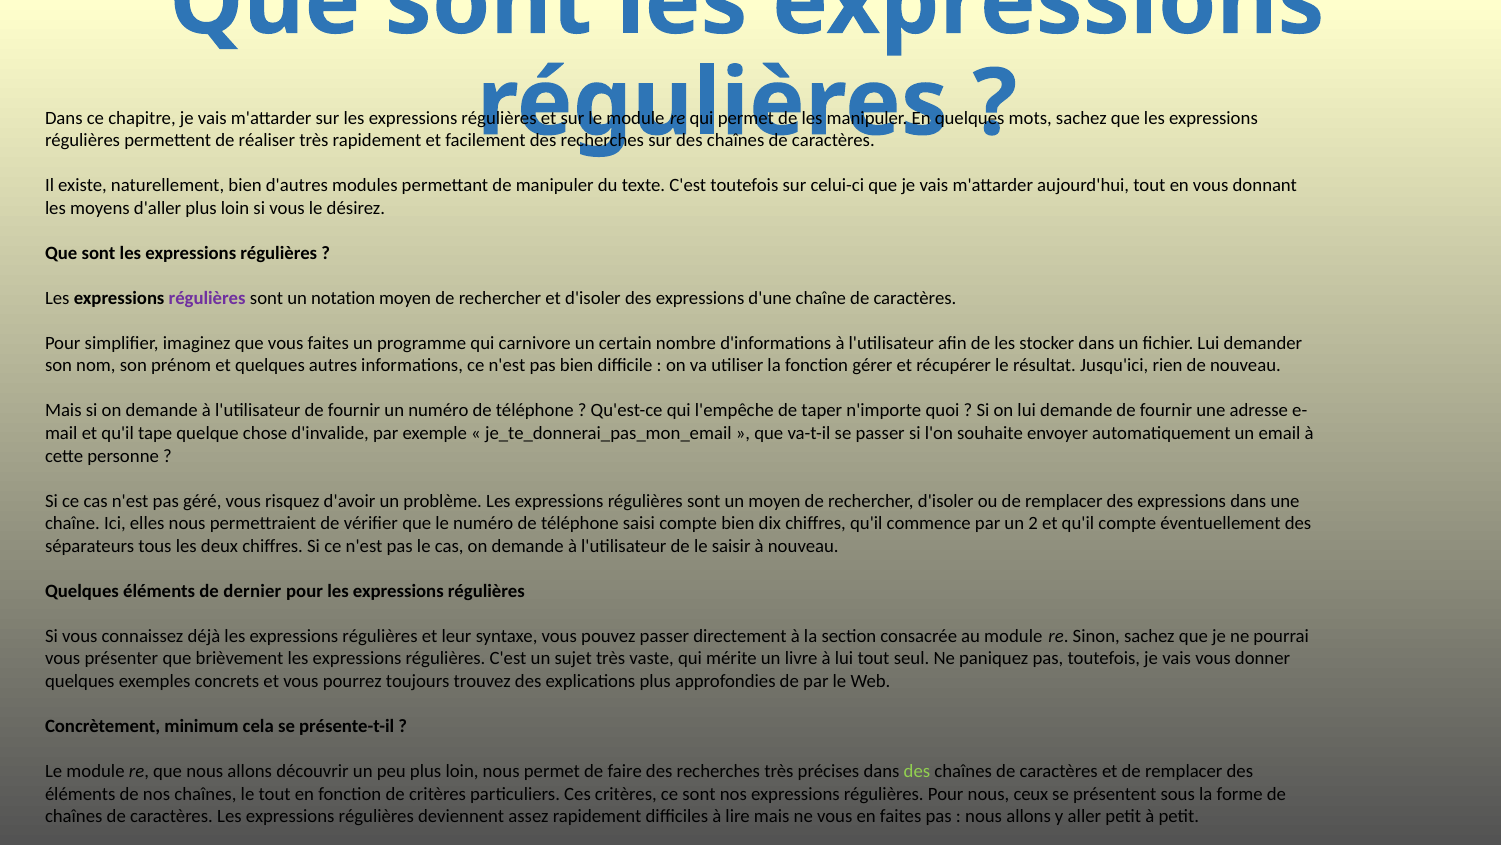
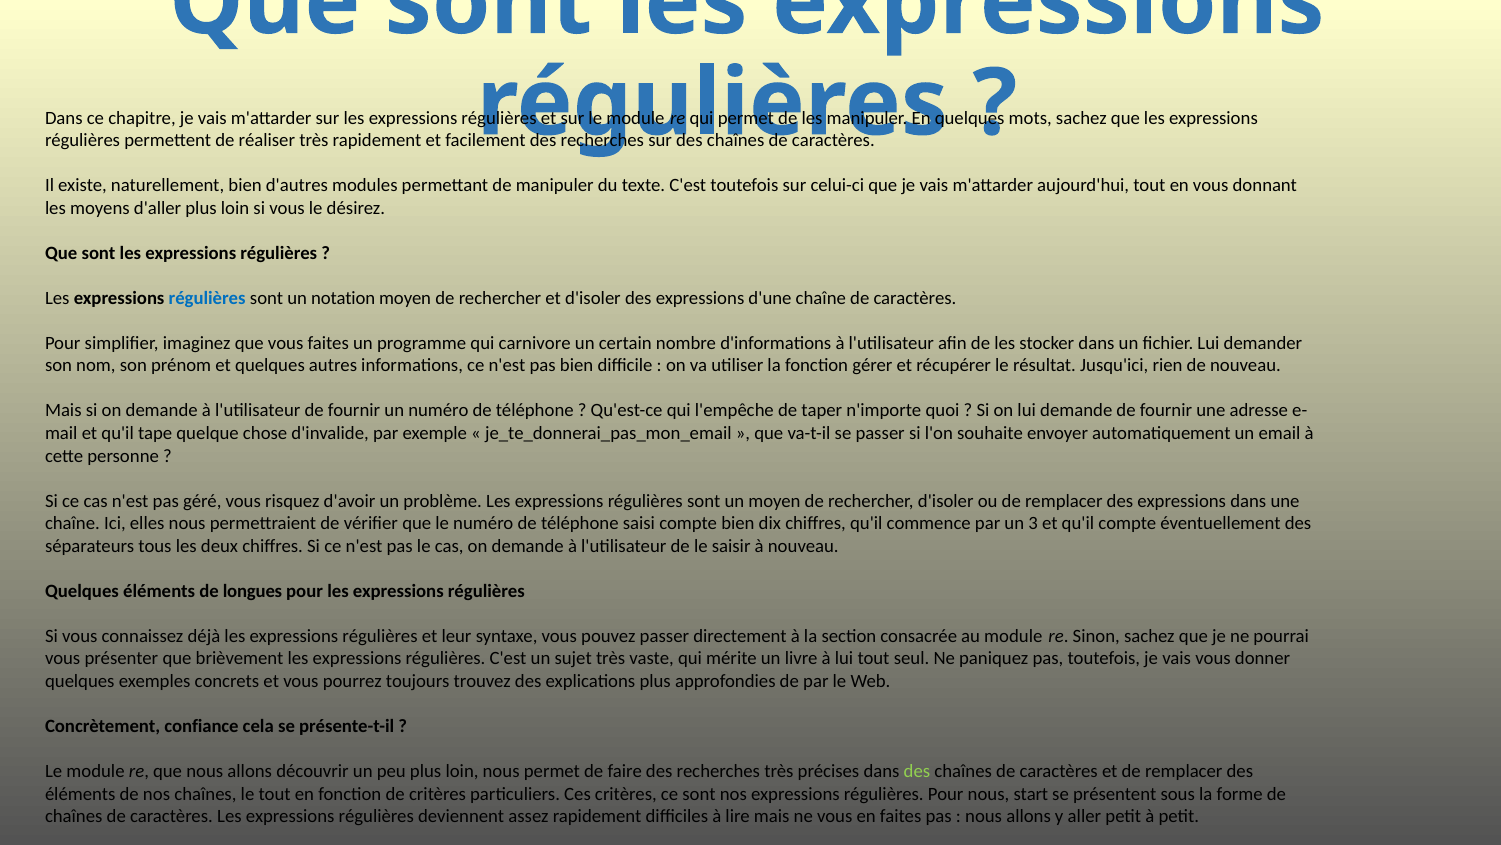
régulières at (207, 298) colour: purple -> blue
2: 2 -> 3
dernier: dernier -> longues
minimum: minimum -> confiance
ceux: ceux -> start
